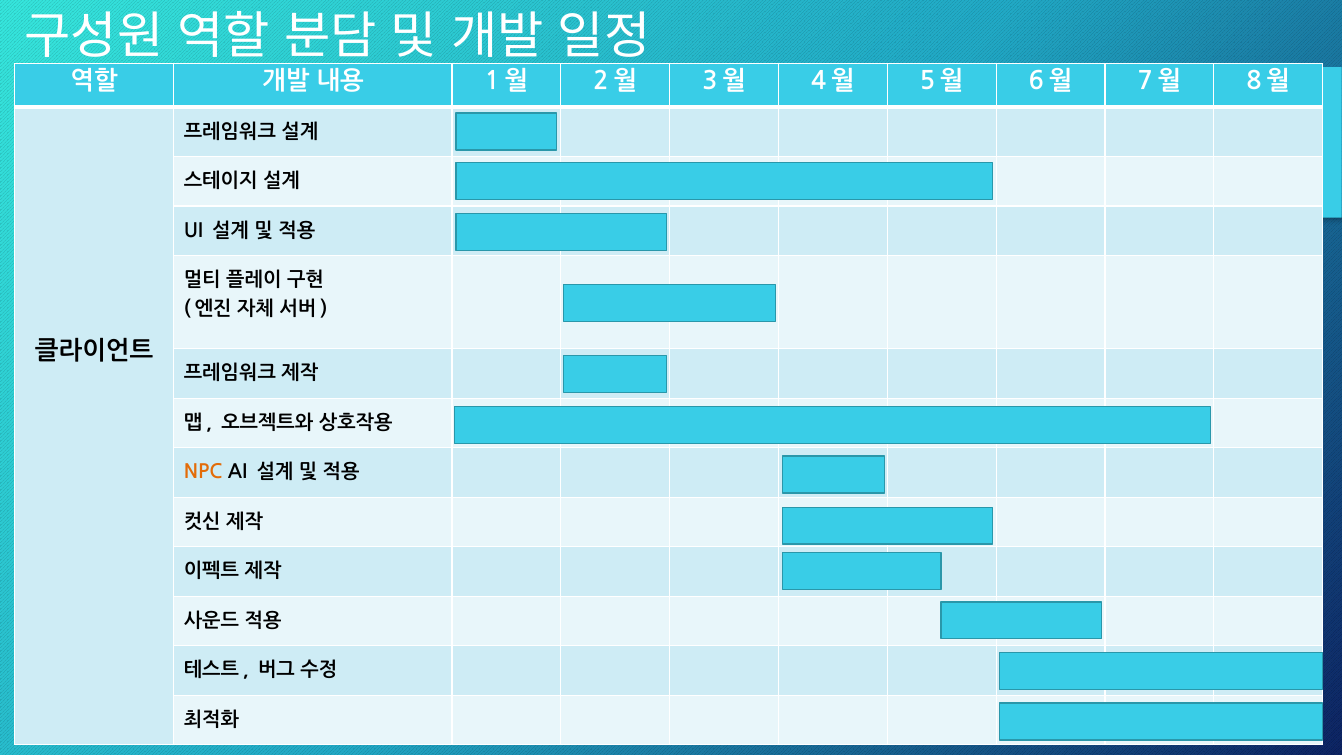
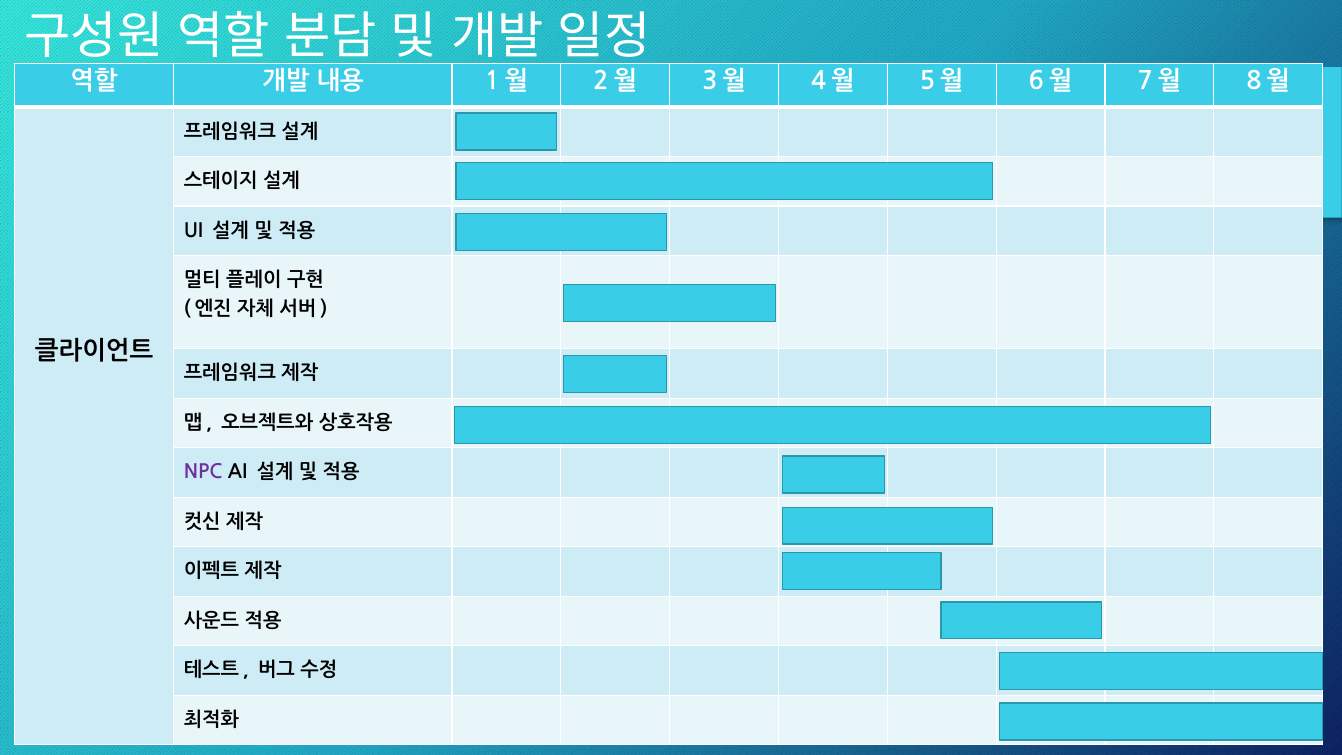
NPC colour: orange -> purple
